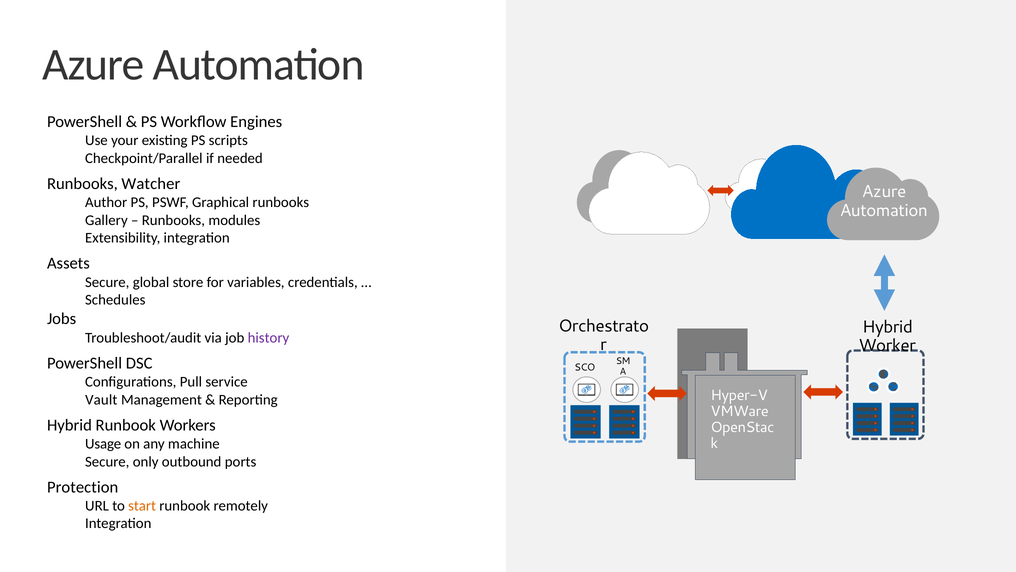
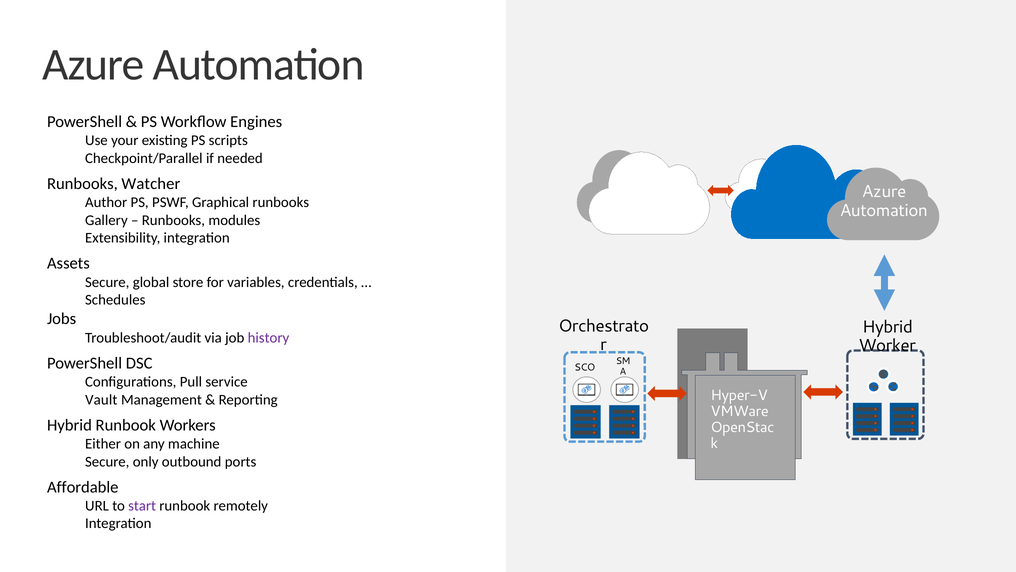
Usage: Usage -> Either
Protection: Protection -> Affordable
start colour: orange -> purple
